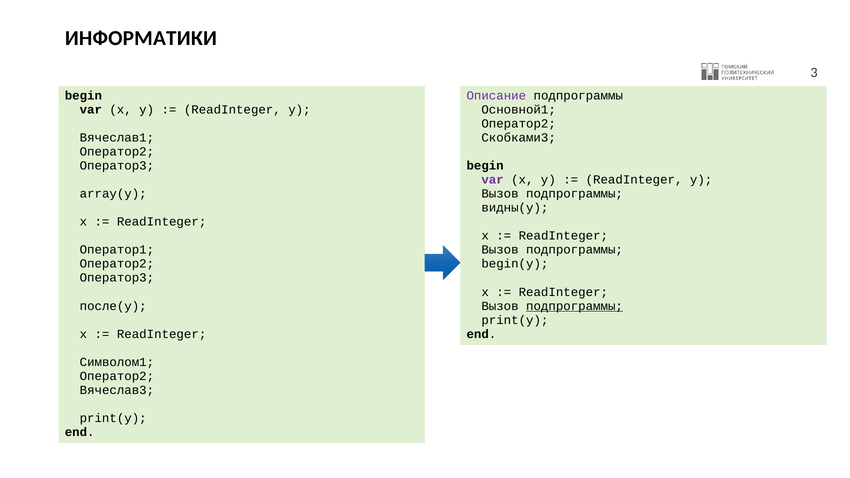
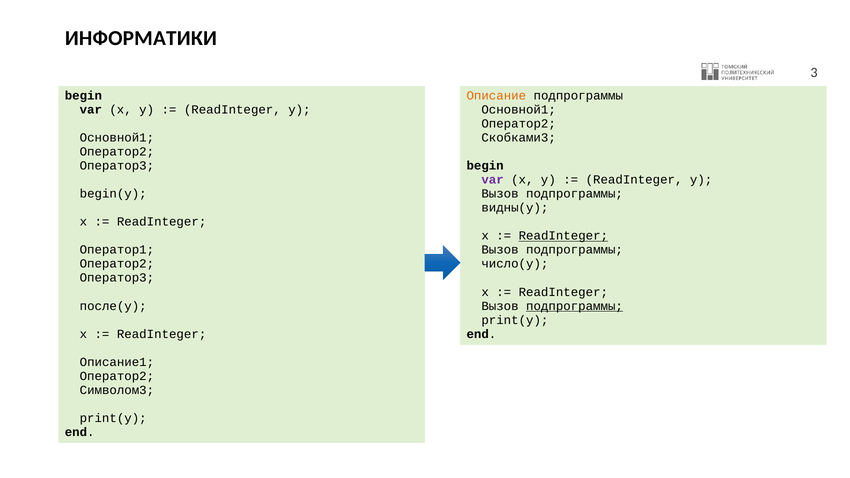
Описание colour: purple -> orange
Вячеслав1 at (117, 138): Вячеслав1 -> Основной1
array(y: array(y -> begin(y
ReadInteger at (563, 236) underline: none -> present
begin(y: begin(y -> число(y
Символом1: Символом1 -> Описание1
Вячеслав3: Вячеслав3 -> Символом3
